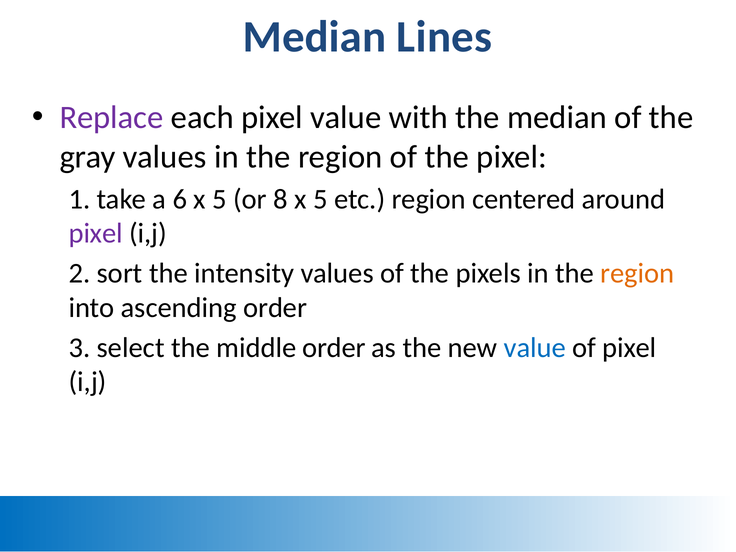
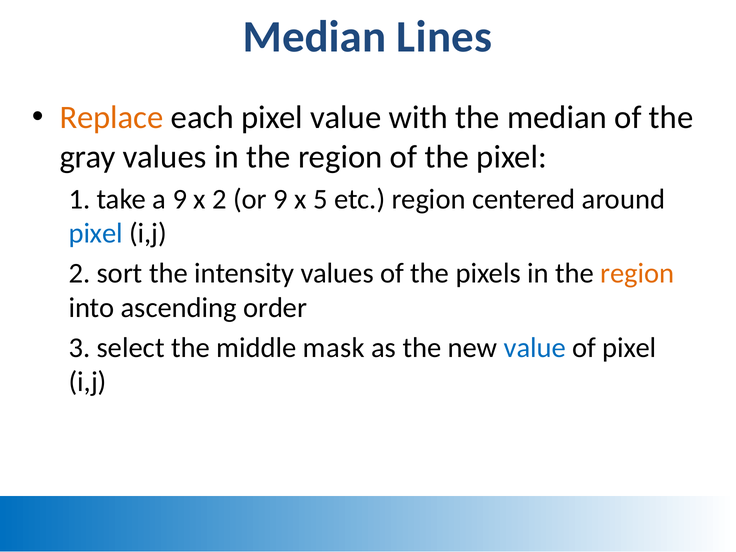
Replace colour: purple -> orange
a 6: 6 -> 9
5 at (220, 199): 5 -> 2
or 8: 8 -> 9
pixel at (96, 233) colour: purple -> blue
middle order: order -> mask
